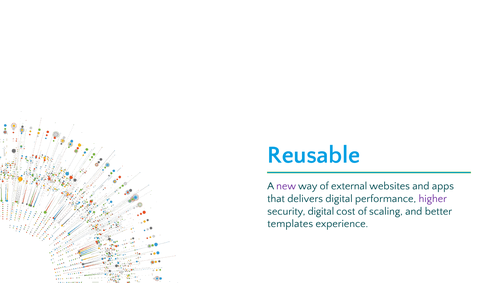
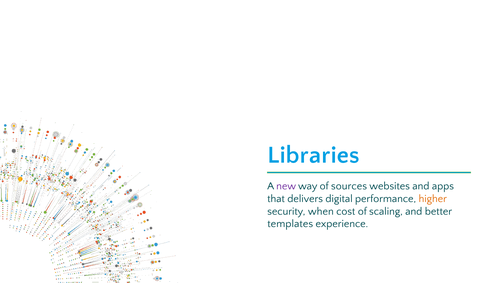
Reusable: Reusable -> Libraries
external: external -> sources
higher colour: purple -> orange
security digital: digital -> when
